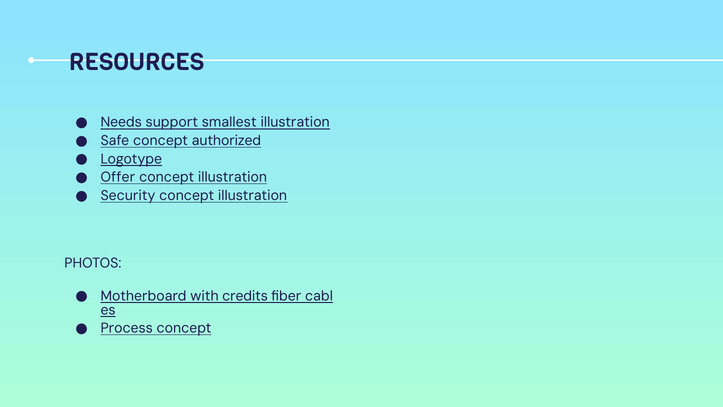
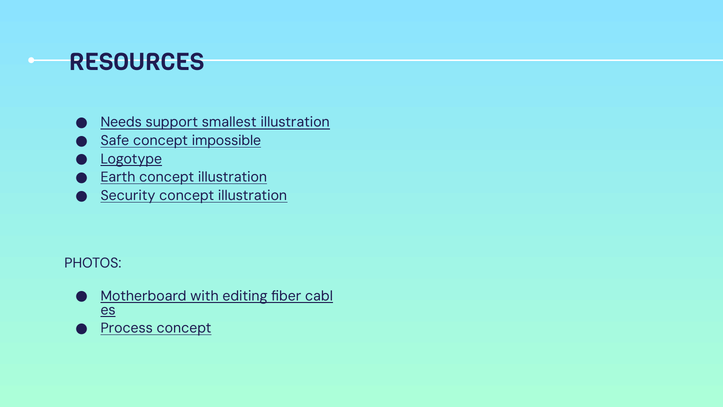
authorized: authorized -> impossible
Offer: Offer -> Earth
credits: credits -> editing
